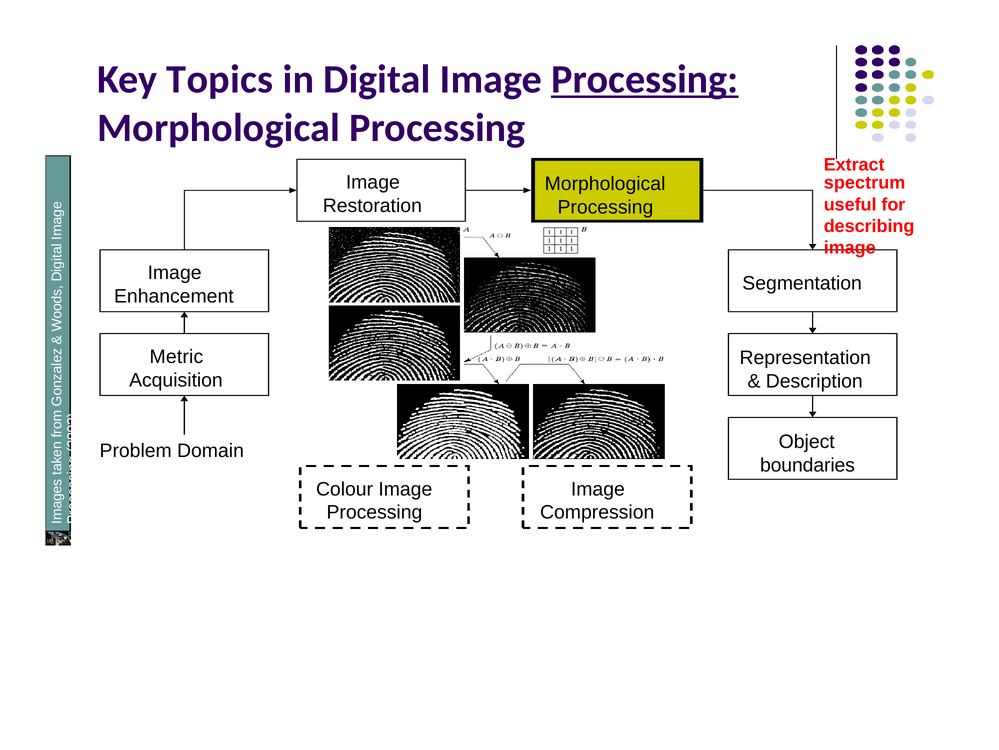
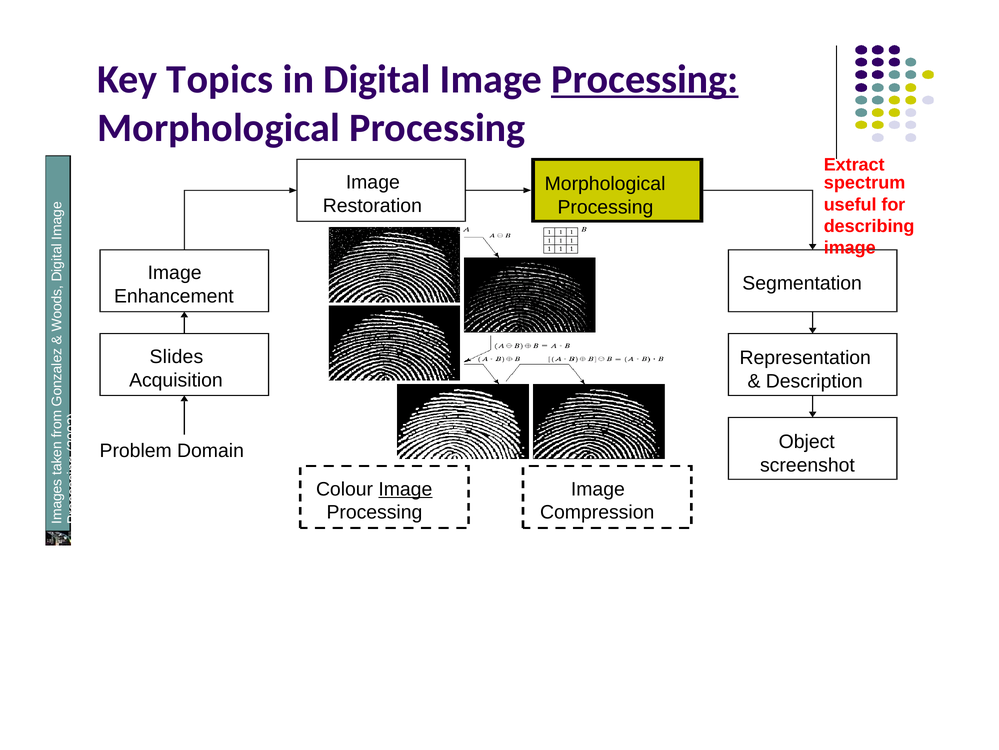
Metric: Metric -> Slides
boundaries: boundaries -> screenshot
Image at (405, 489) underline: none -> present
